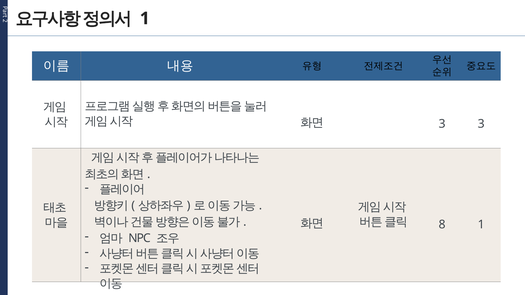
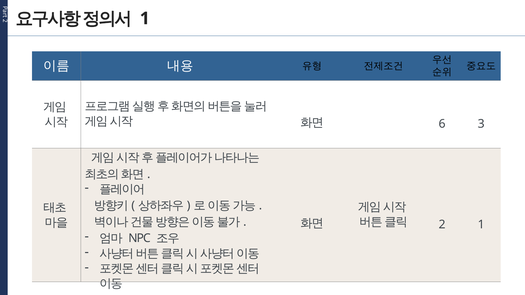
3 at (442, 124): 3 -> 6
8 at (442, 225): 8 -> 2
